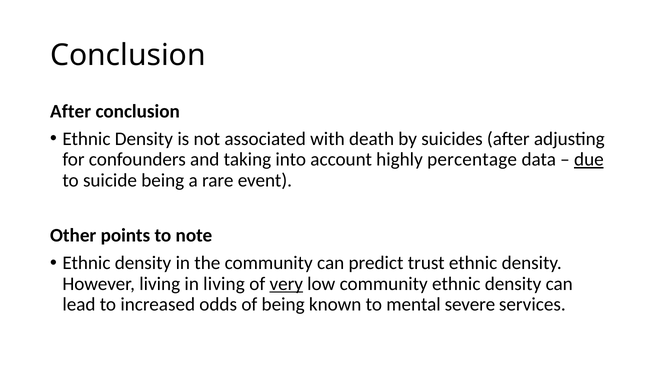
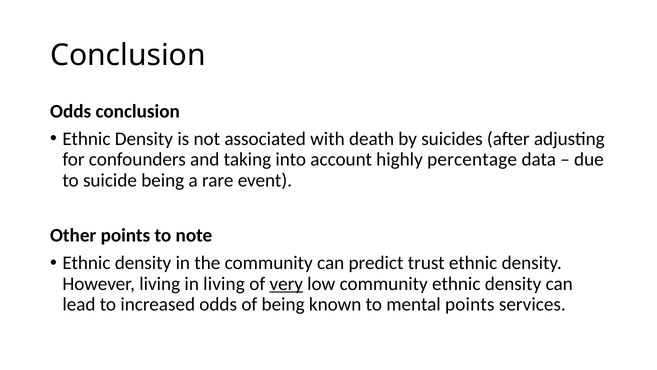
After at (71, 111): After -> Odds
due underline: present -> none
mental severe: severe -> points
